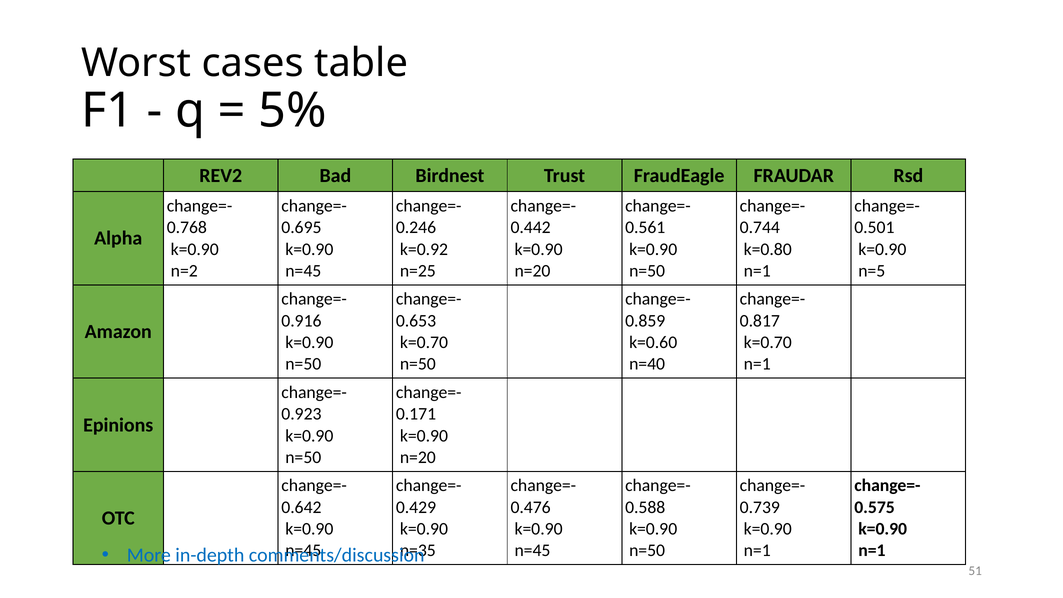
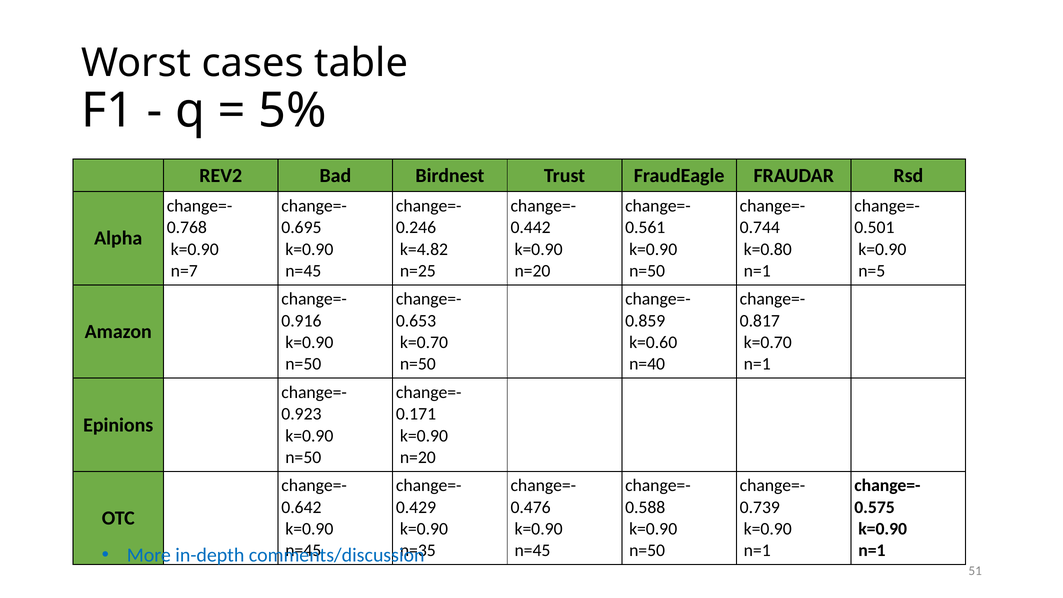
k=0.92: k=0.92 -> k=4.82
n=2: n=2 -> n=7
